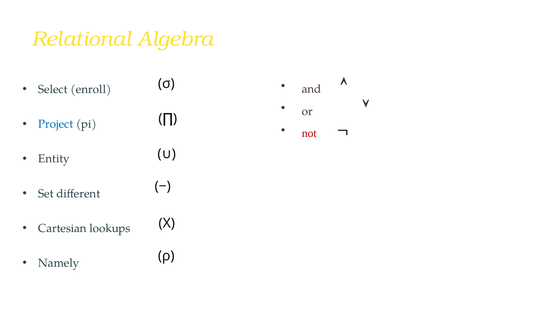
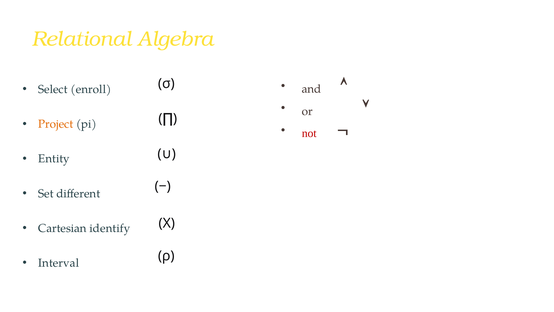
Project colour: blue -> orange
lookups: lookups -> identify
Namely: Namely -> Interval
